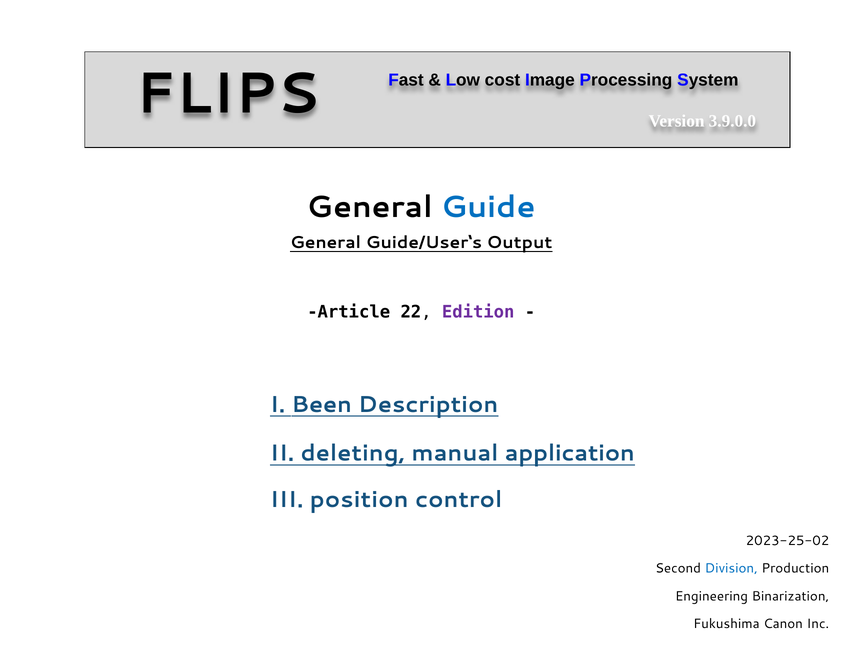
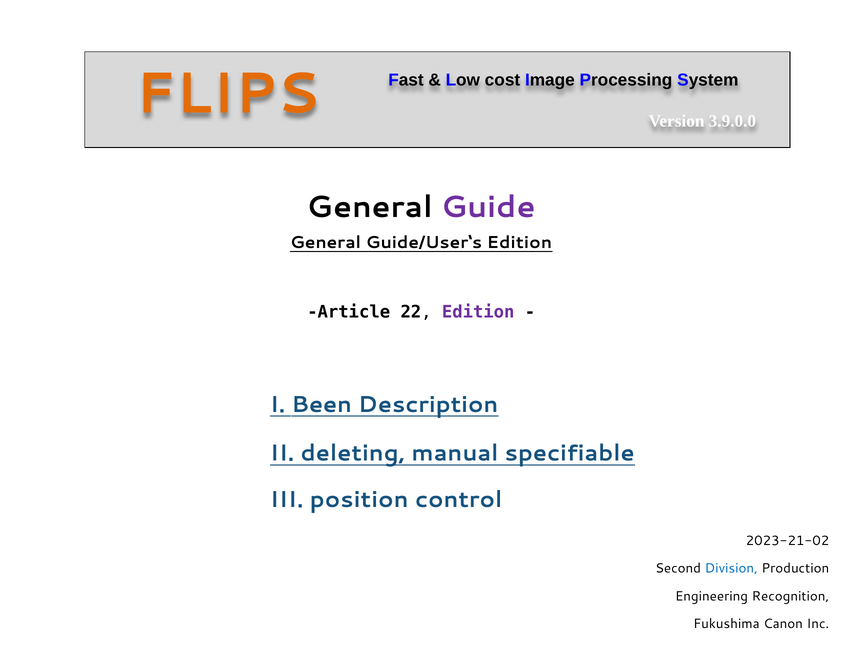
FLIPS colour: black -> orange
Guide colour: blue -> purple
Guide/User‘s Output: Output -> Edition
application: application -> specifiable
2023-25-02: 2023-25-02 -> 2023-21-02
Binarization: Binarization -> Recognition
